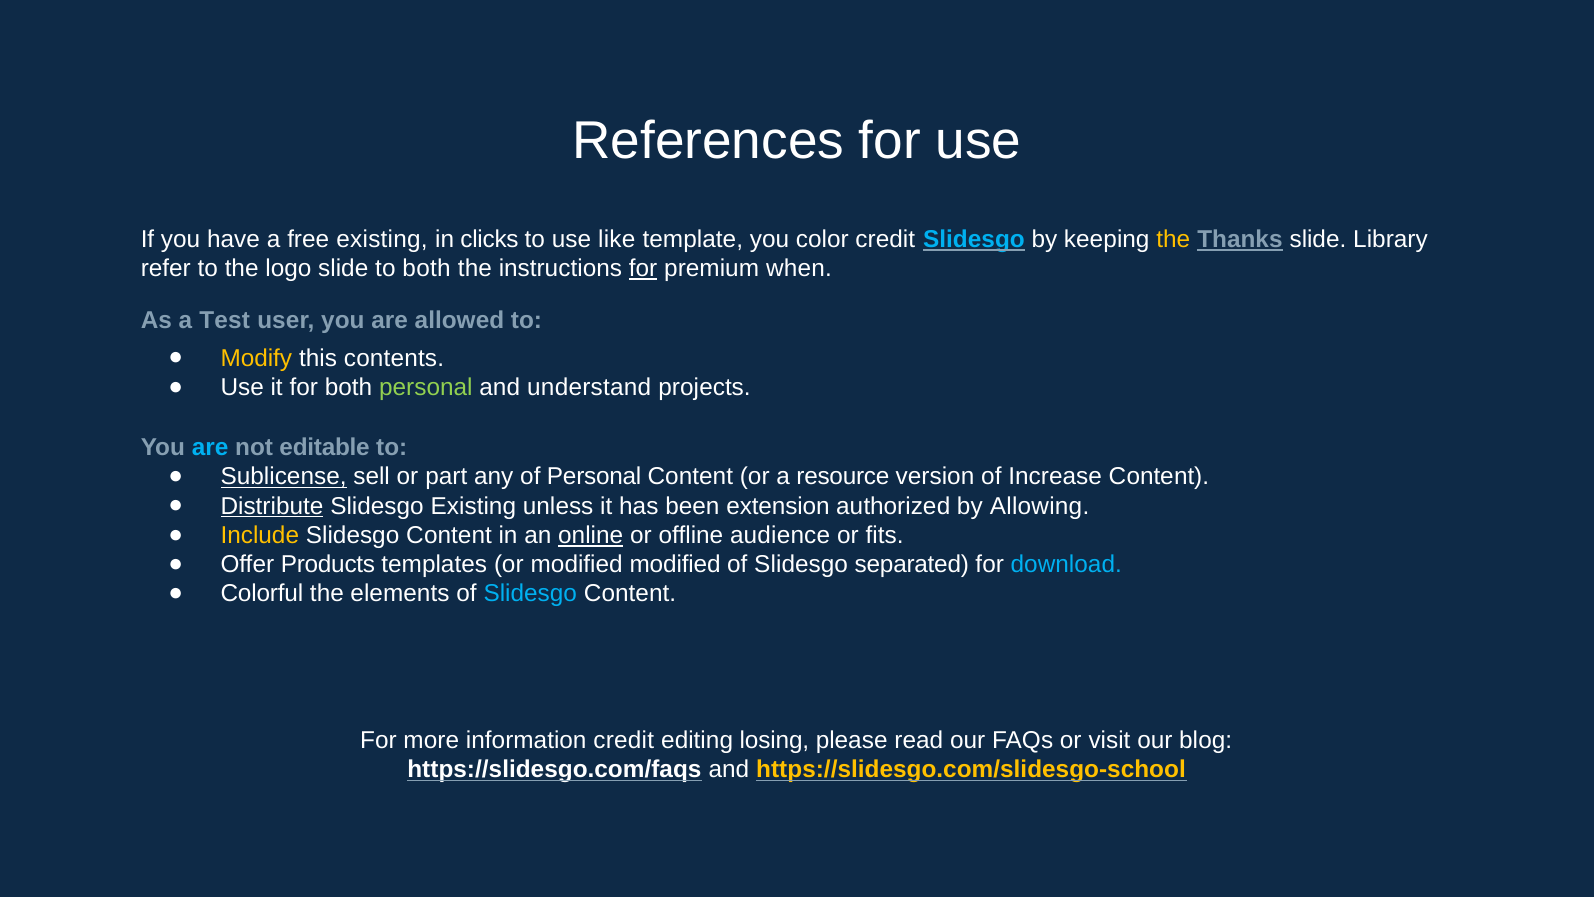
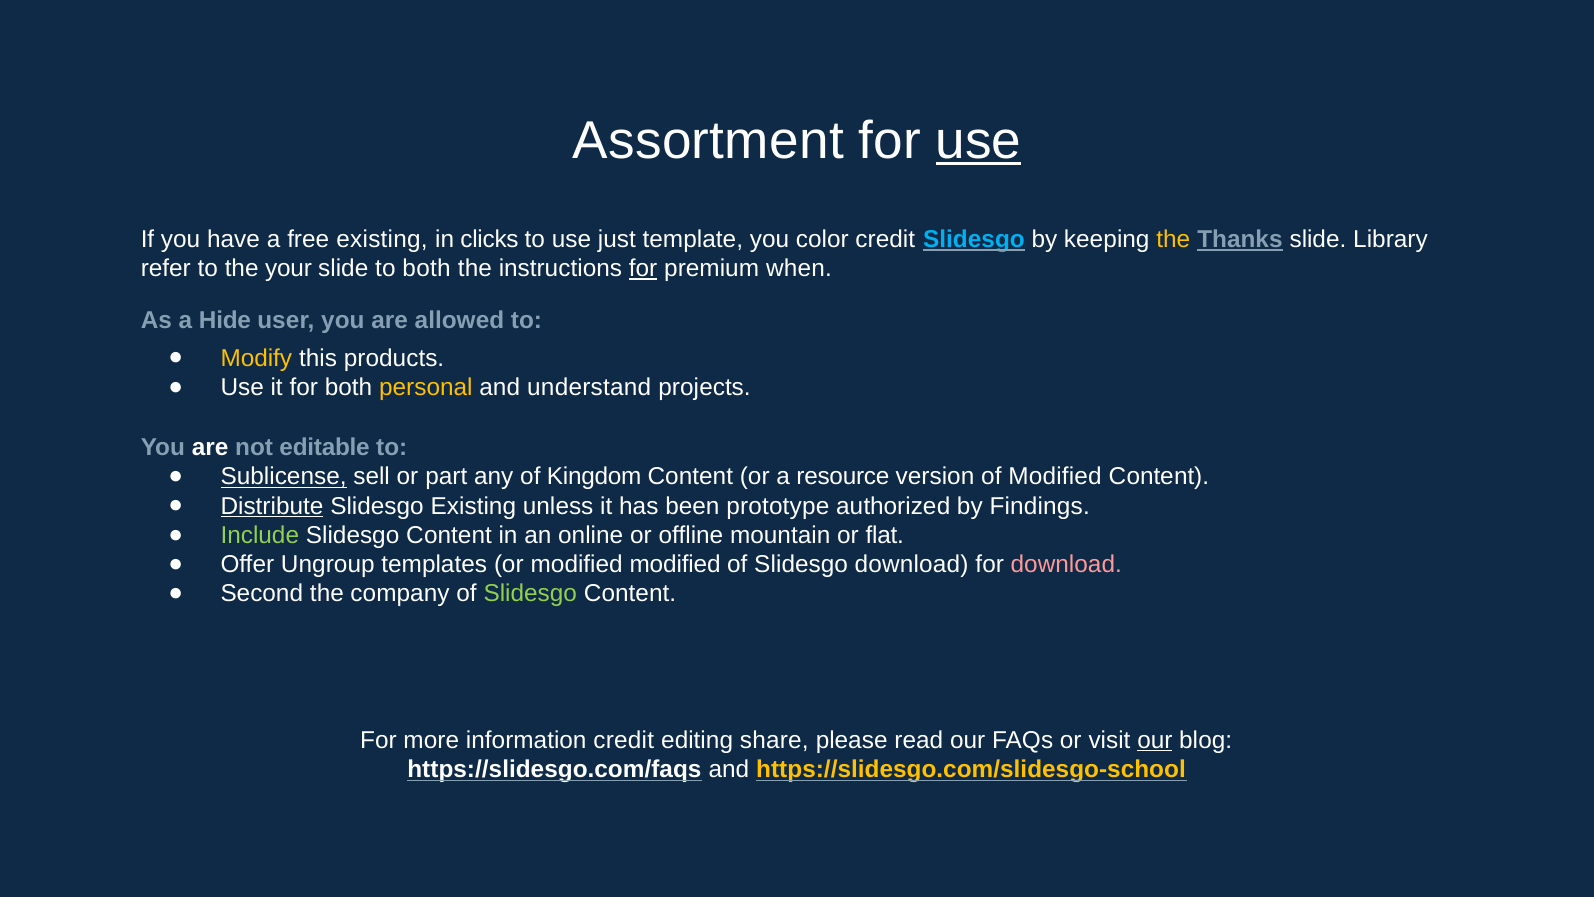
References: References -> Assortment
use at (979, 141) underline: none -> present
like: like -> just
logo: logo -> your
Test: Test -> Hide
contents: contents -> products
personal at (426, 387) colour: light green -> yellow
are at (210, 448) colour: light blue -> white
of Personal: Personal -> Kingdom
of Increase: Increase -> Modified
extension: extension -> prototype
Allowing: Allowing -> Findings
Include colour: yellow -> light green
online underline: present -> none
audience: audience -> mountain
fits: fits -> flat
Products: Products -> Ungroup
Slidesgo separated: separated -> download
download at (1066, 564) colour: light blue -> pink
Colorful: Colorful -> Second
elements: elements -> company
Slidesgo at (530, 594) colour: light blue -> light green
losing: losing -> share
our at (1155, 740) underline: none -> present
